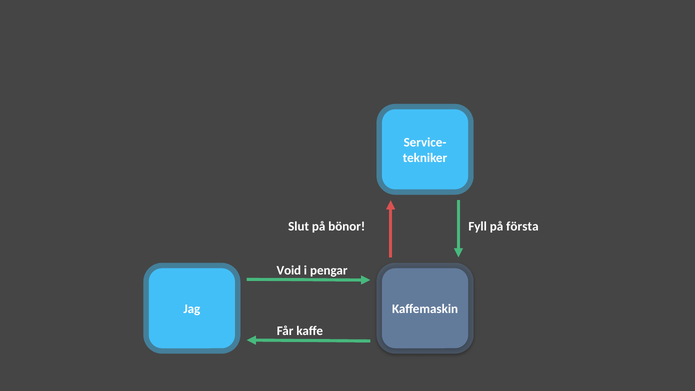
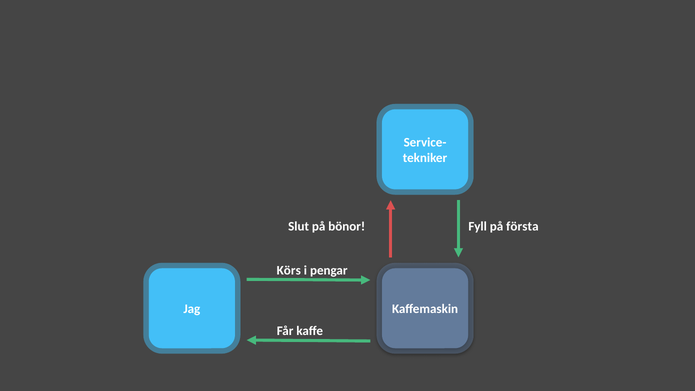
Void: Void -> Körs
